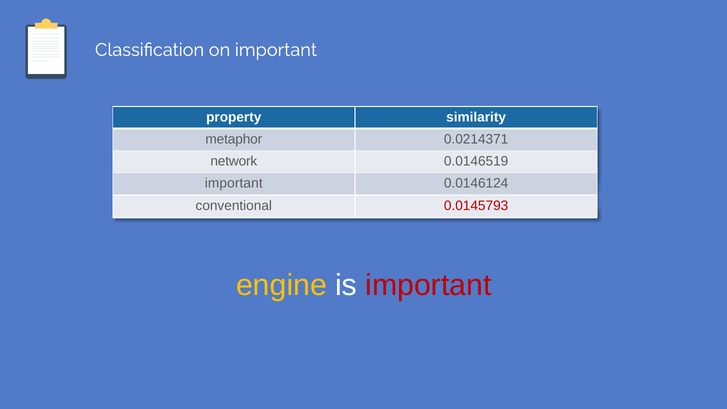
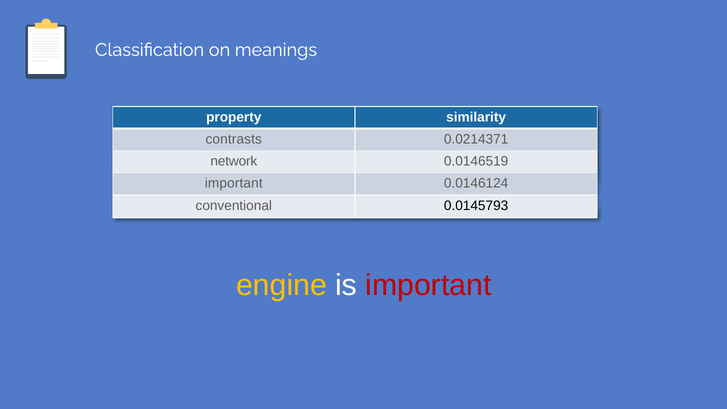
on important: important -> meanings
metaphor: metaphor -> contrasts
0.0145793 colour: red -> black
